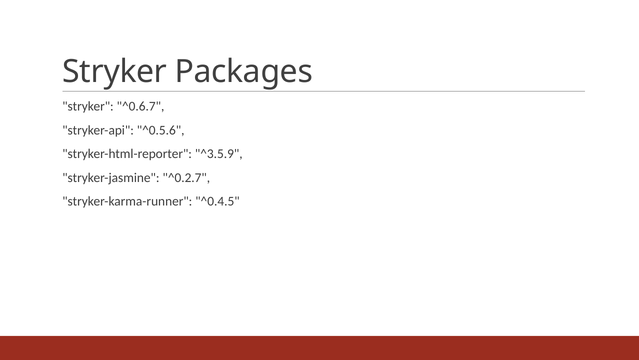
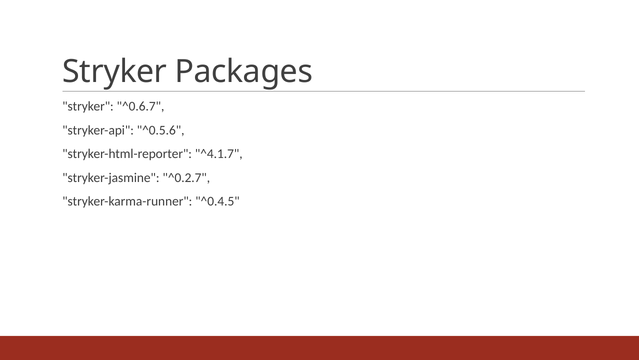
^3.5.9: ^3.5.9 -> ^4.1.7
